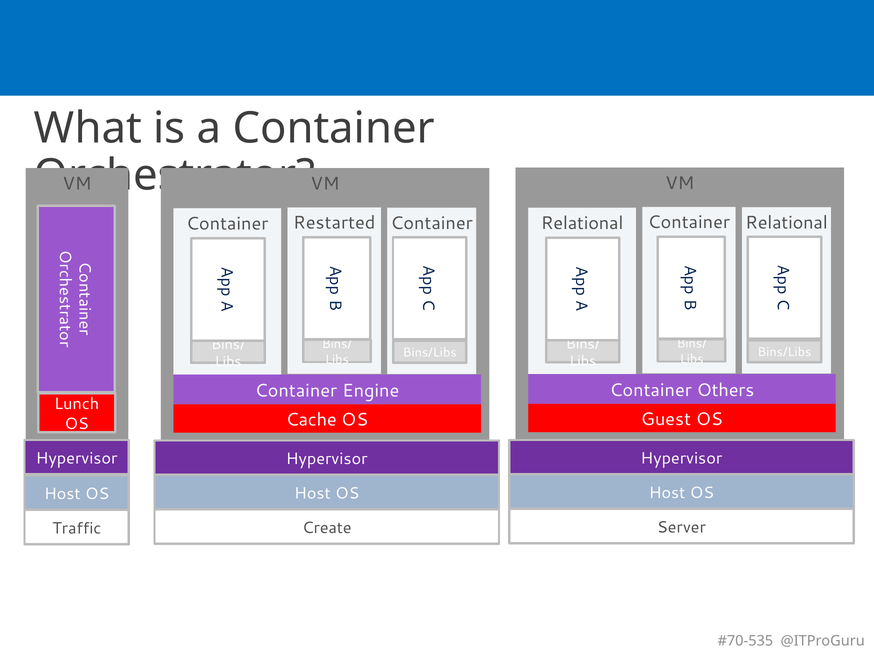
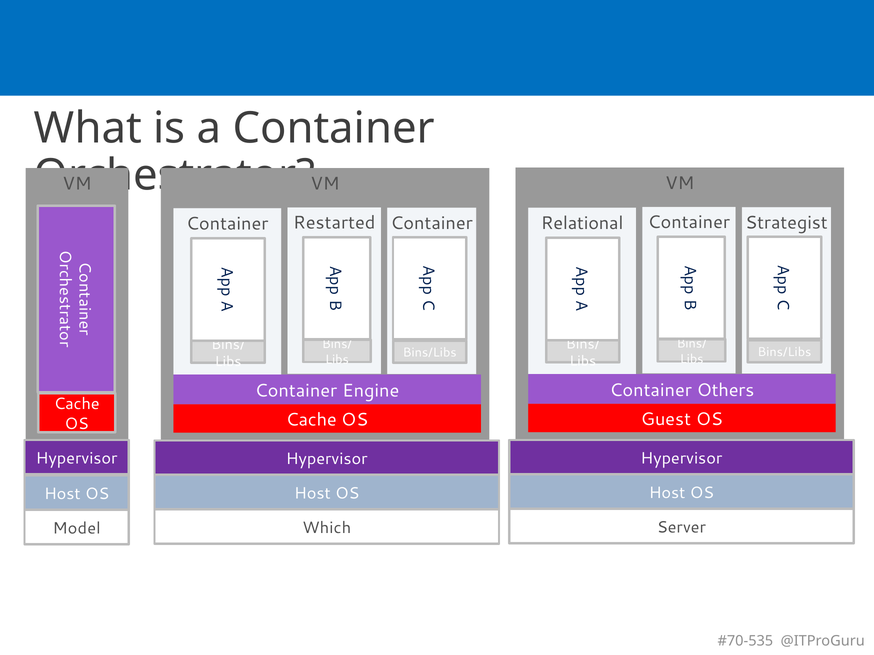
Relational at (786, 223): Relational -> Strategist
Lunch at (77, 404): Lunch -> Cache
Create: Create -> Which
Traffic: Traffic -> Model
